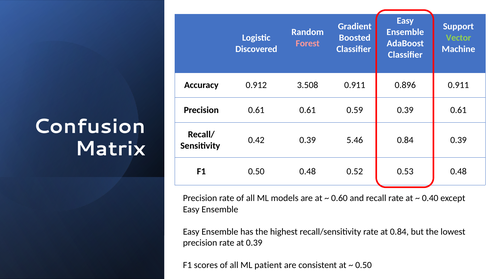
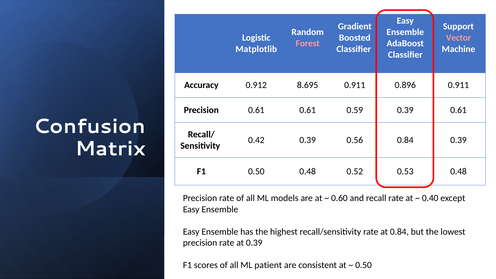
Vector colour: light green -> pink
Discovered: Discovered -> Matplotlib
3.508: 3.508 -> 8.695
5.46: 5.46 -> 0.56
